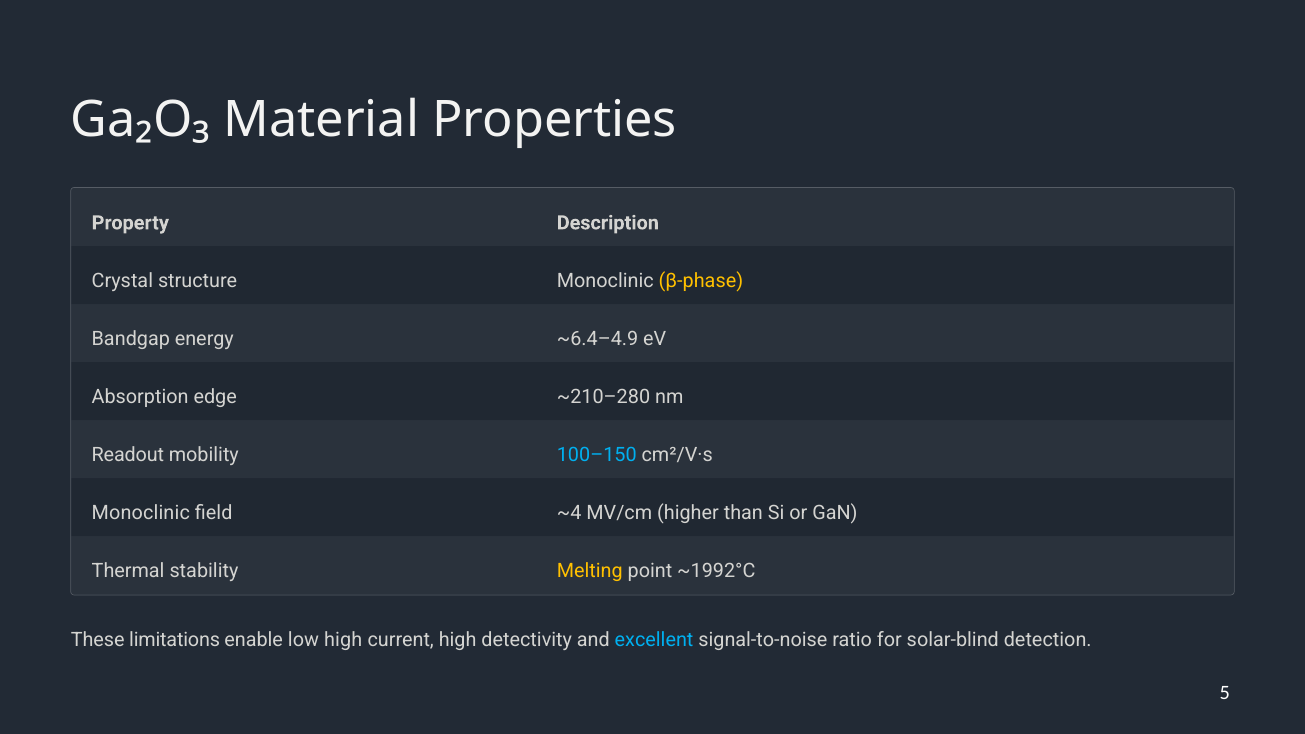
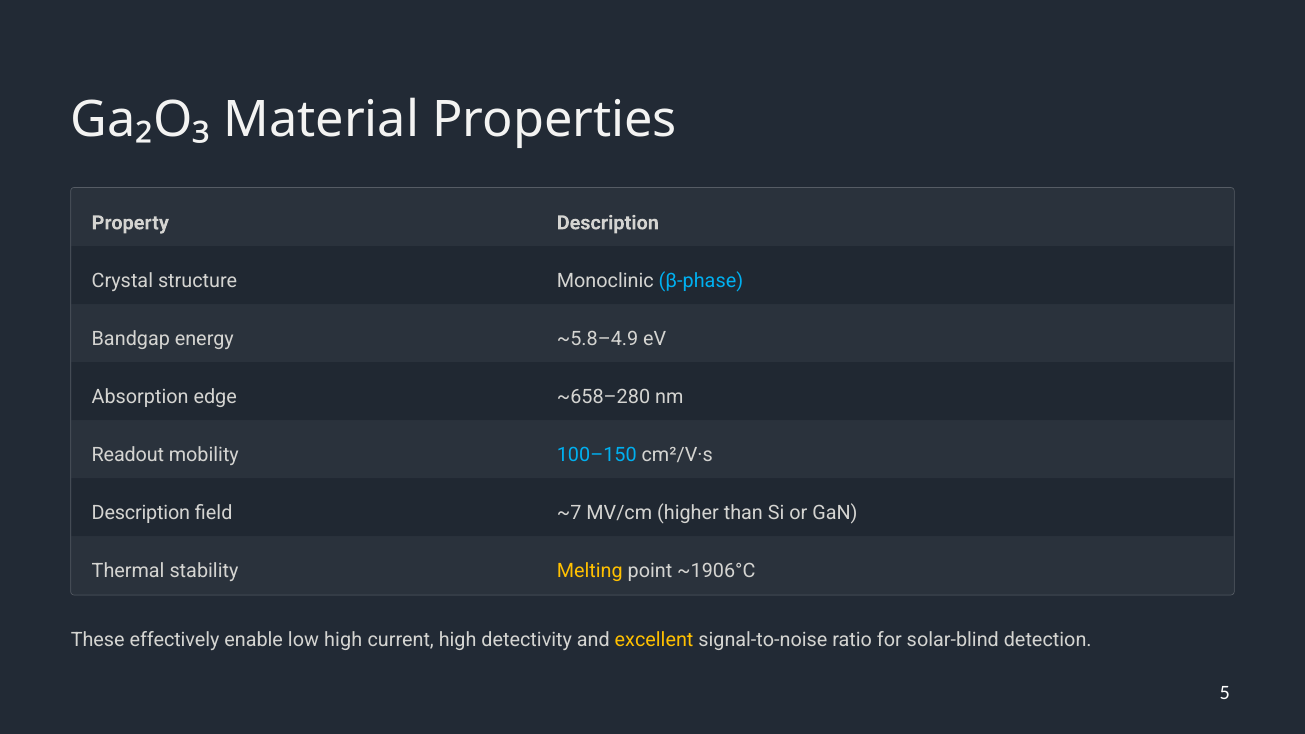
β-phase colour: yellow -> light blue
~6.4–4.9: ~6.4–4.9 -> ~5.8–4.9
~210–280: ~210–280 -> ~658–280
Monoclinic at (141, 513): Monoclinic -> Description
~4: ~4 -> ~7
~1992°C: ~1992°C -> ~1906°C
limitations: limitations -> effectively
excellent colour: light blue -> yellow
